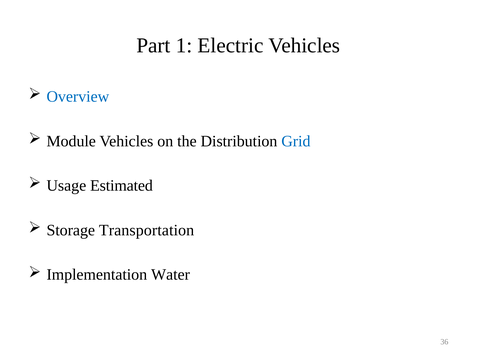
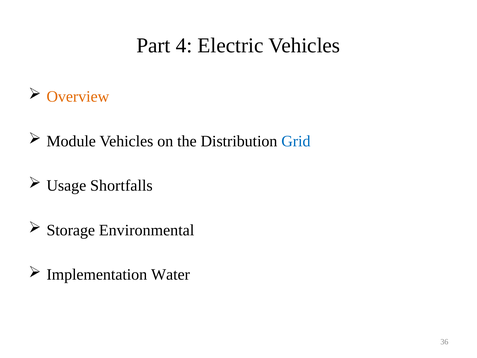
1: 1 -> 4
Overview colour: blue -> orange
Estimated: Estimated -> Shortfalls
Transportation: Transportation -> Environmental
